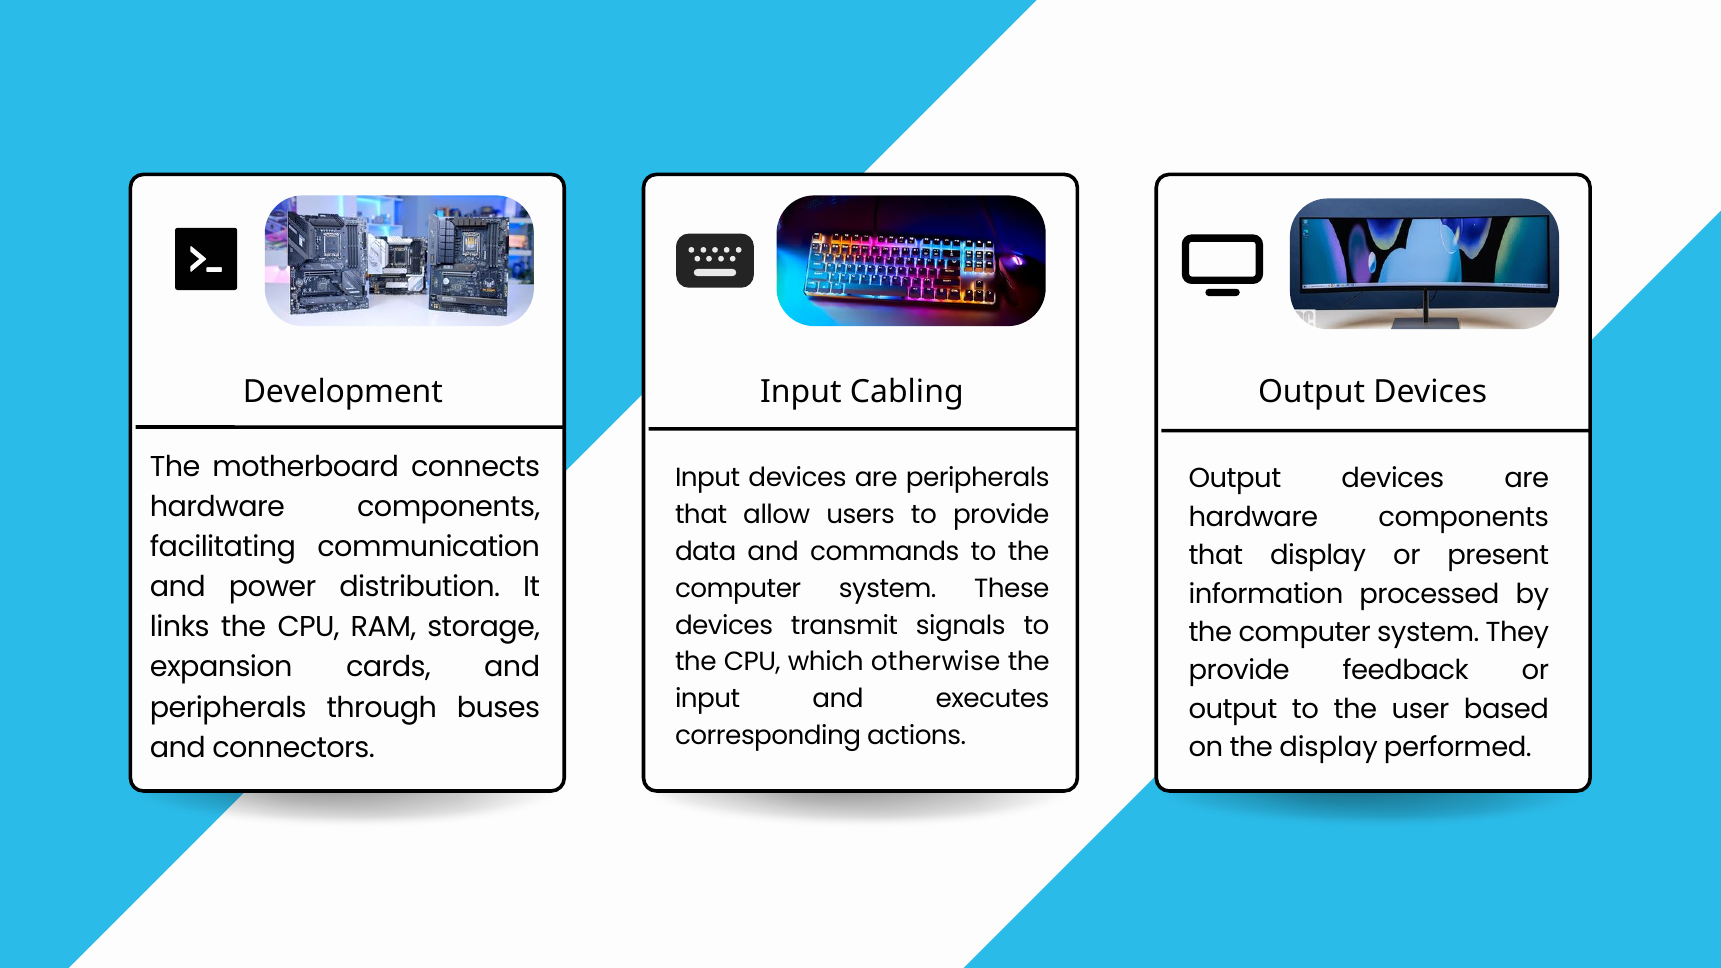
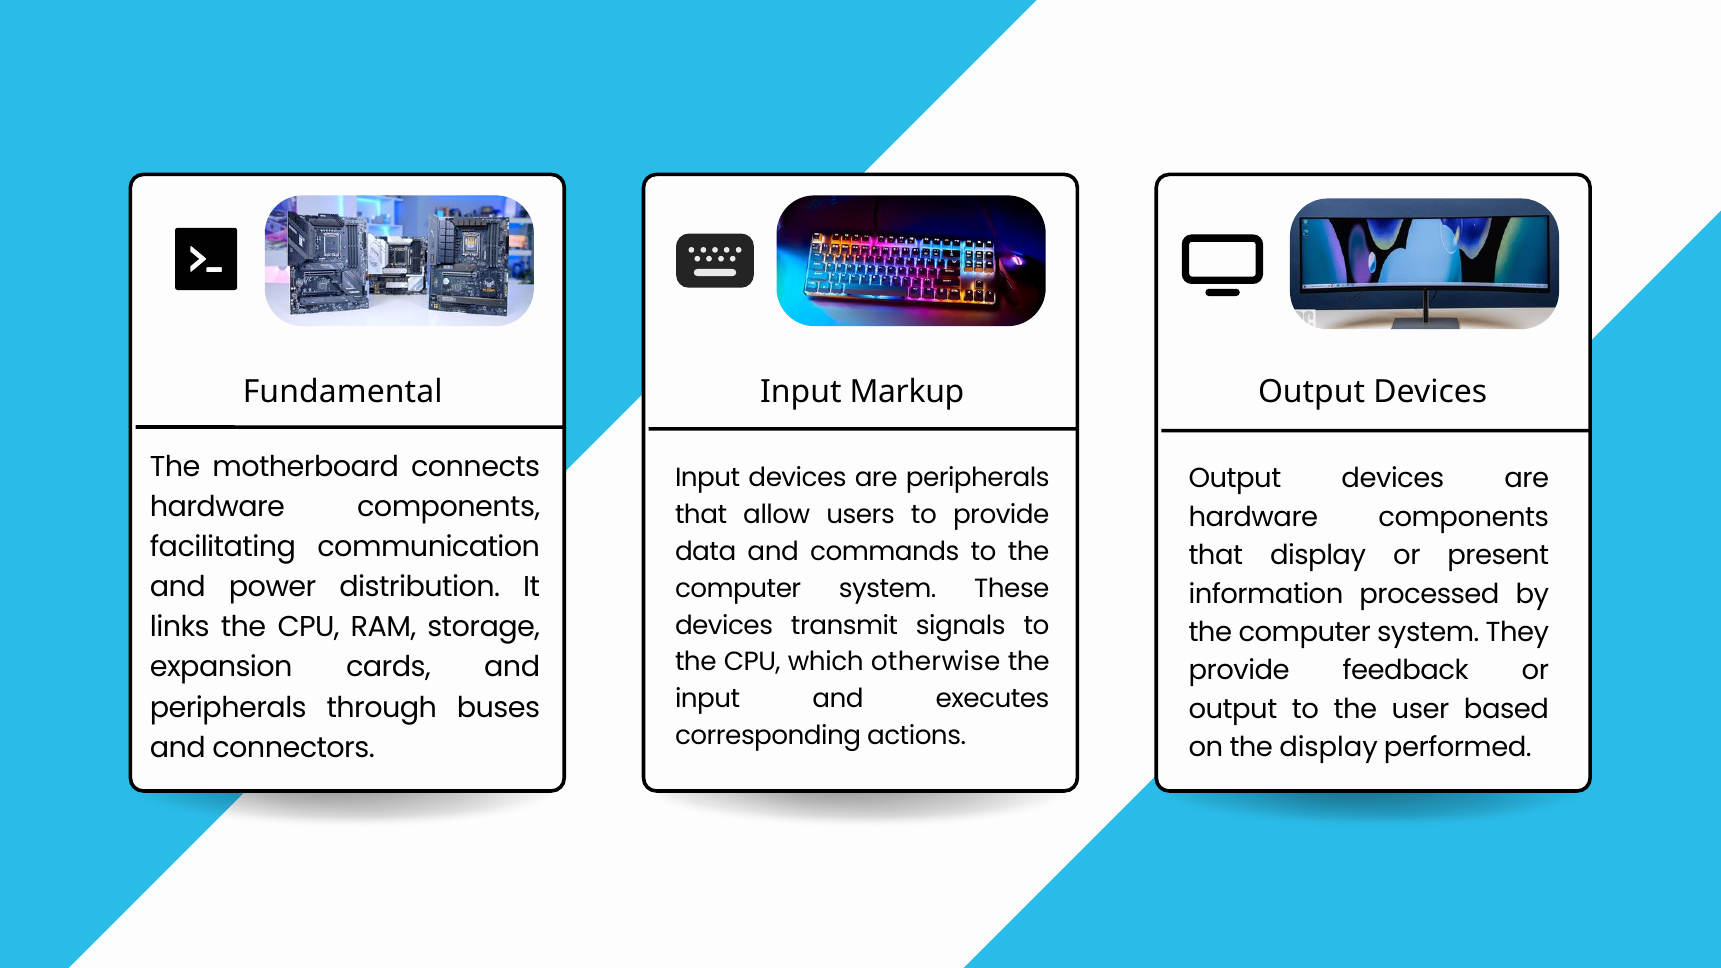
Development: Development -> Fundamental
Cabling: Cabling -> Markup
